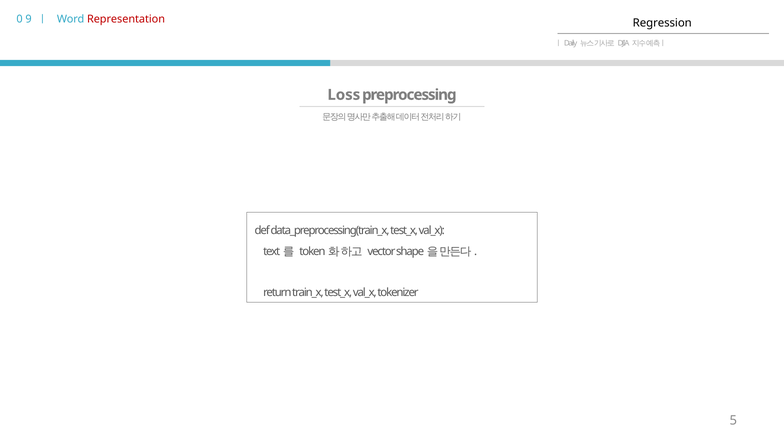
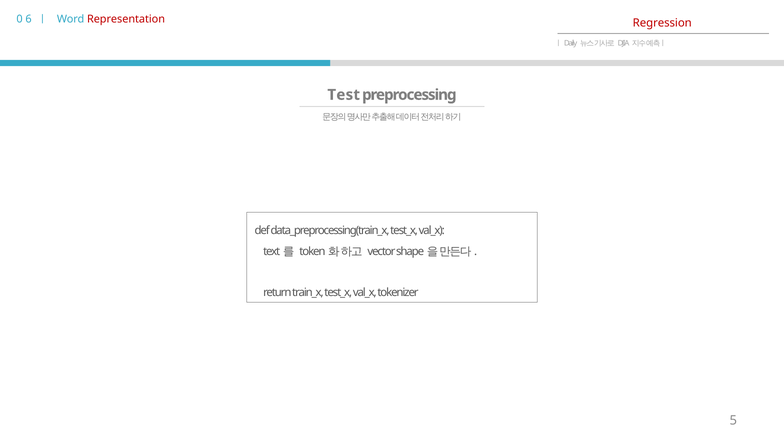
9: 9 -> 6
Regression colour: black -> red
Loss: Loss -> Test
